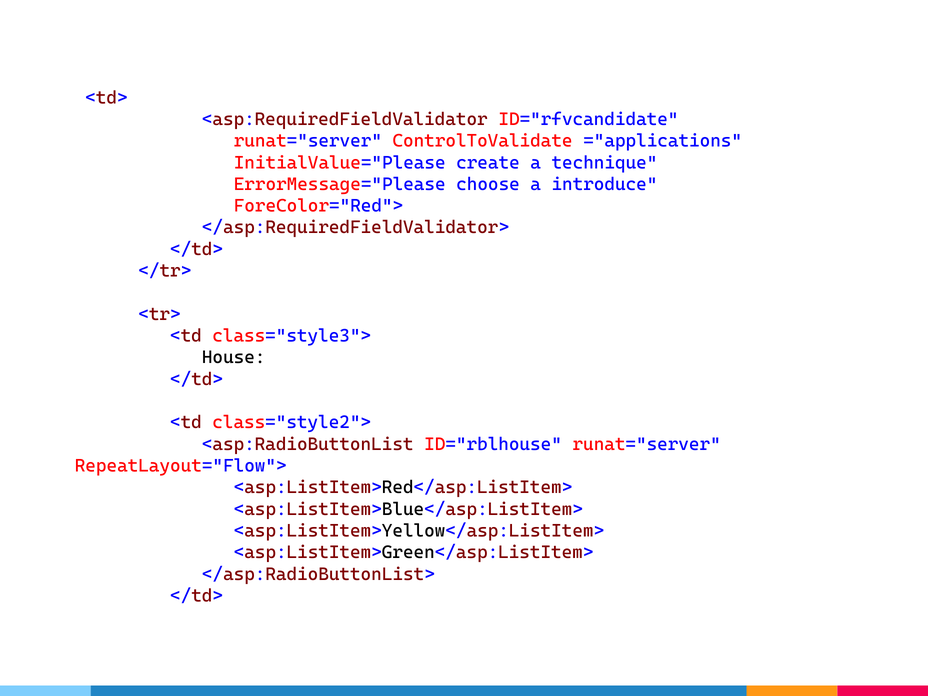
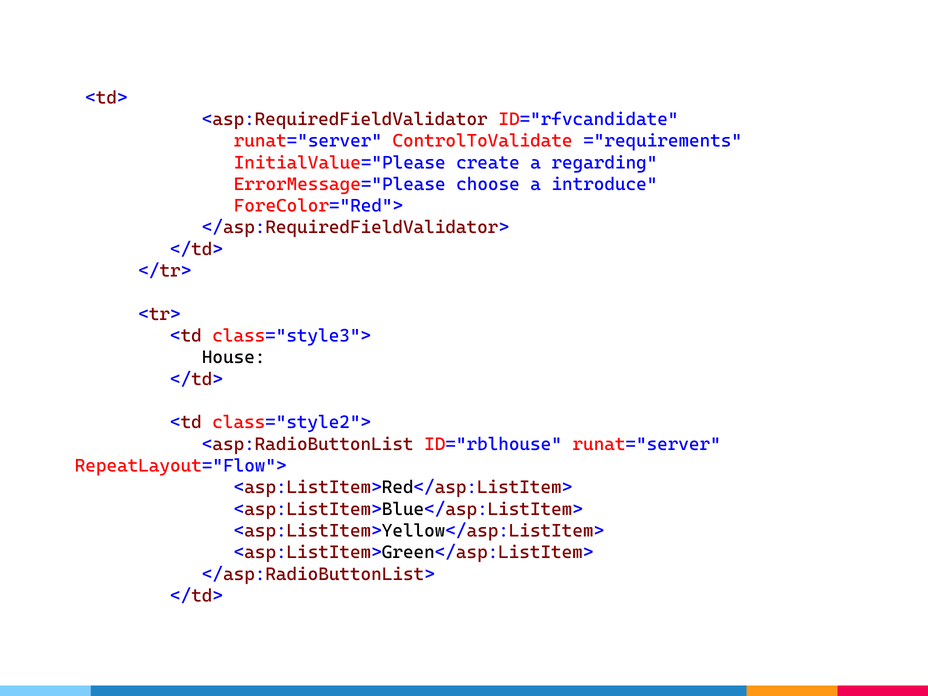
="applications: ="applications -> ="requirements
technique: technique -> regarding
